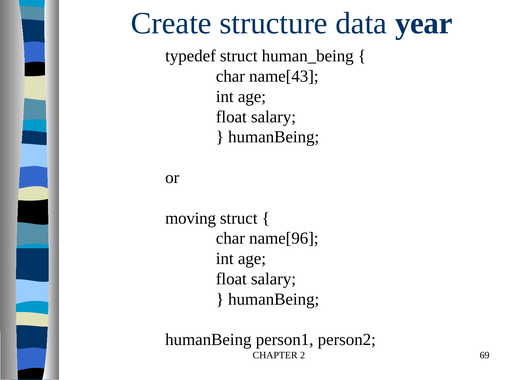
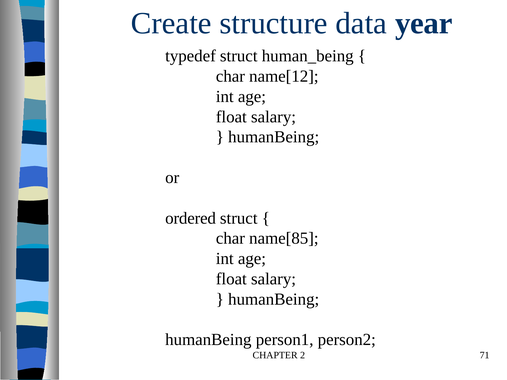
name[43: name[43 -> name[12
moving: moving -> ordered
name[96: name[96 -> name[85
69: 69 -> 71
